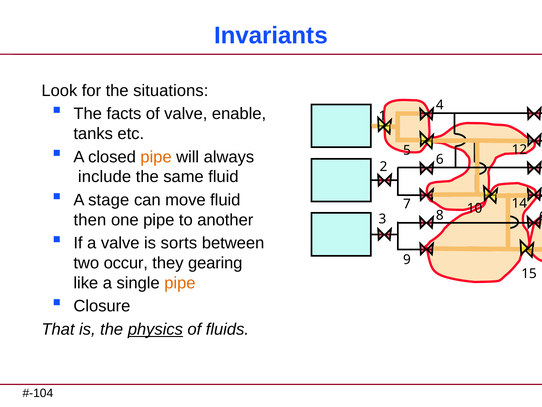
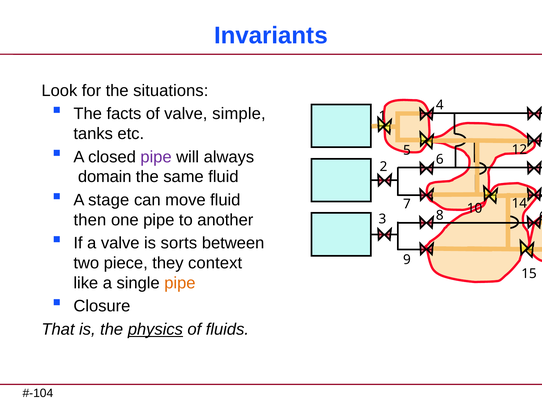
enable: enable -> simple
pipe at (156, 157) colour: orange -> purple
include: include -> domain
occur: occur -> piece
gearing: gearing -> context
